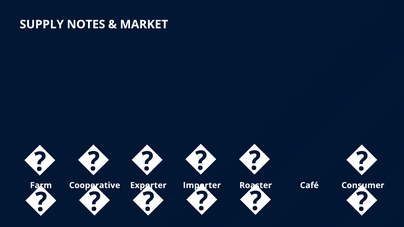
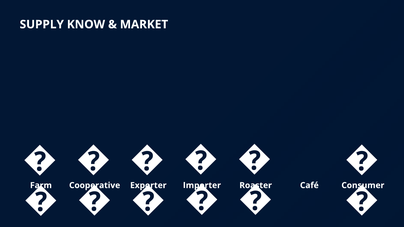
NOTES: NOTES -> KNOW
